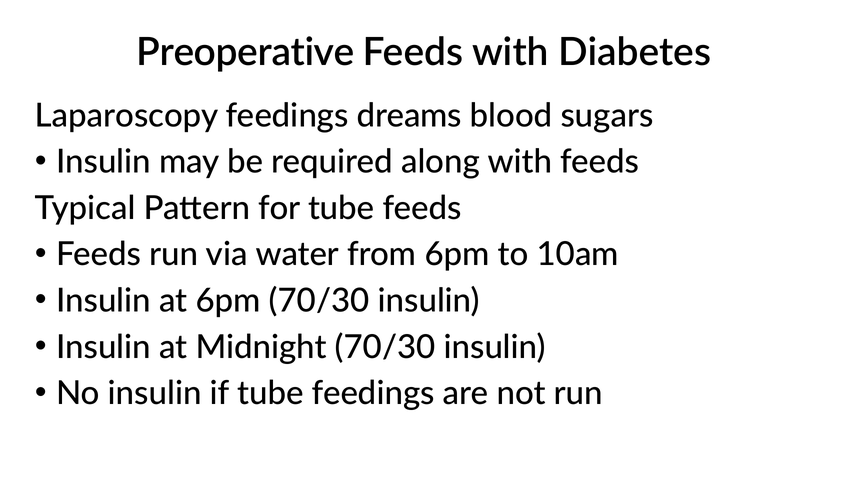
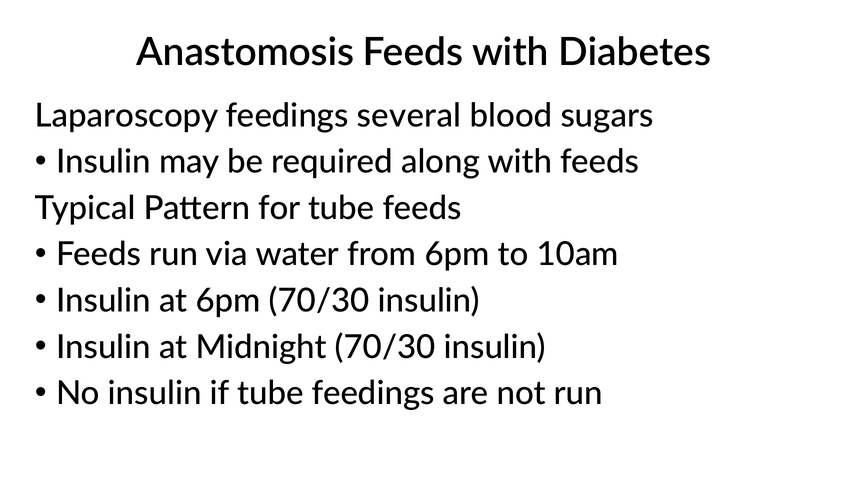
Preoperative: Preoperative -> Anastomosis
dreams: dreams -> several
